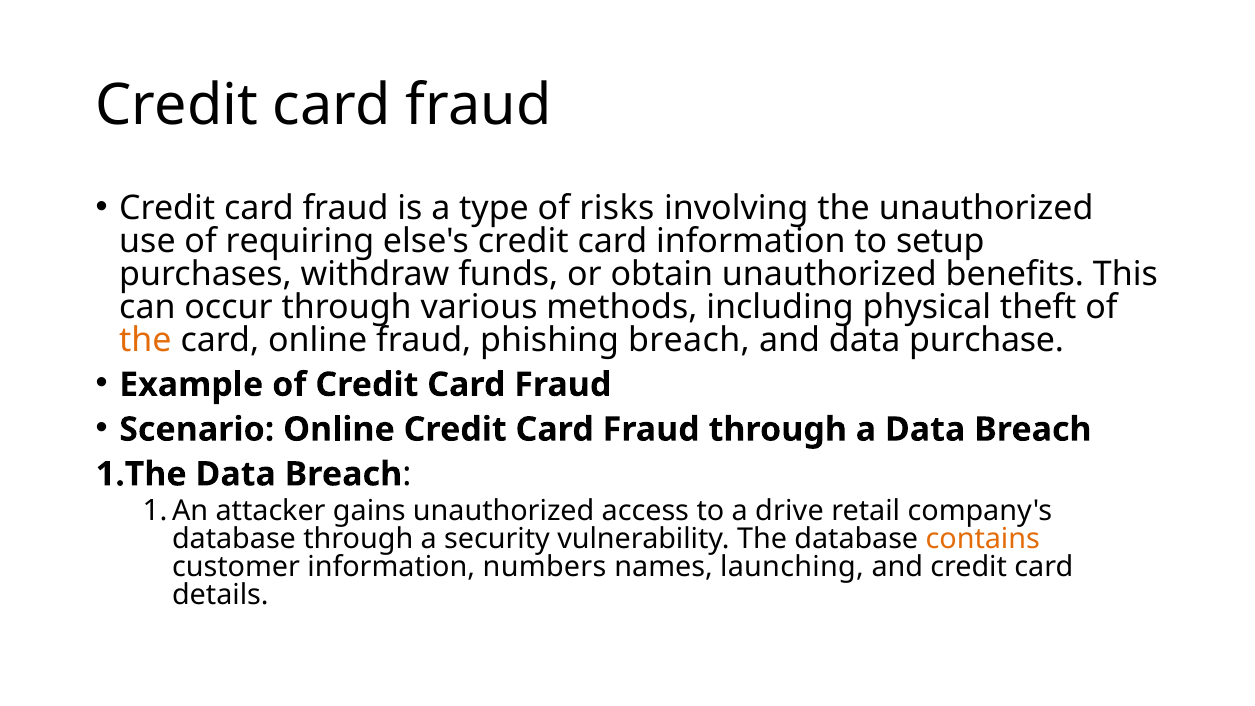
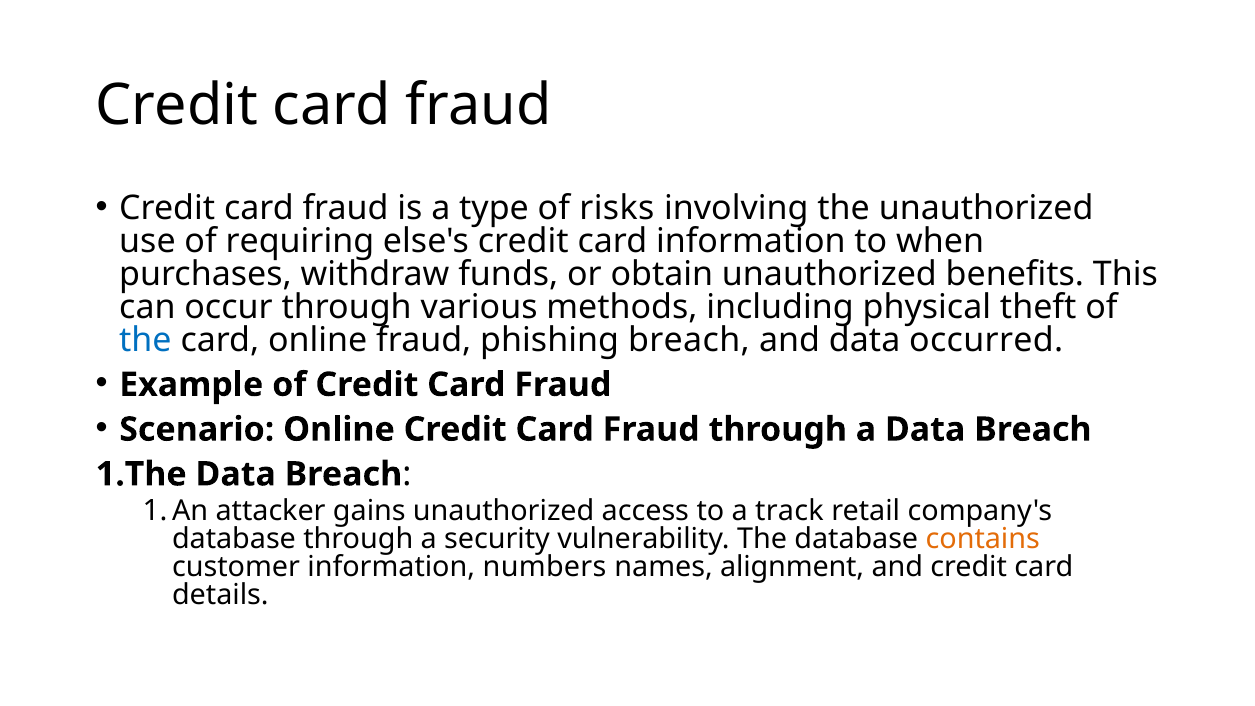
setup: setup -> when
the at (145, 340) colour: orange -> blue
purchase: purchase -> occurred
drive: drive -> track
launching: launching -> alignment
